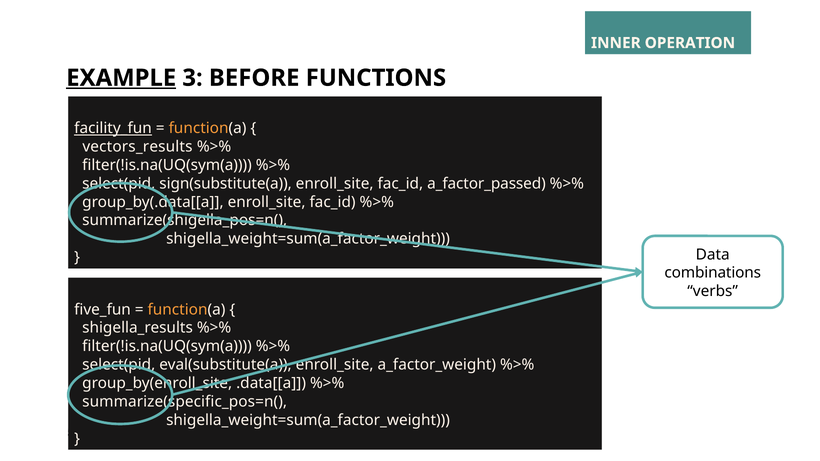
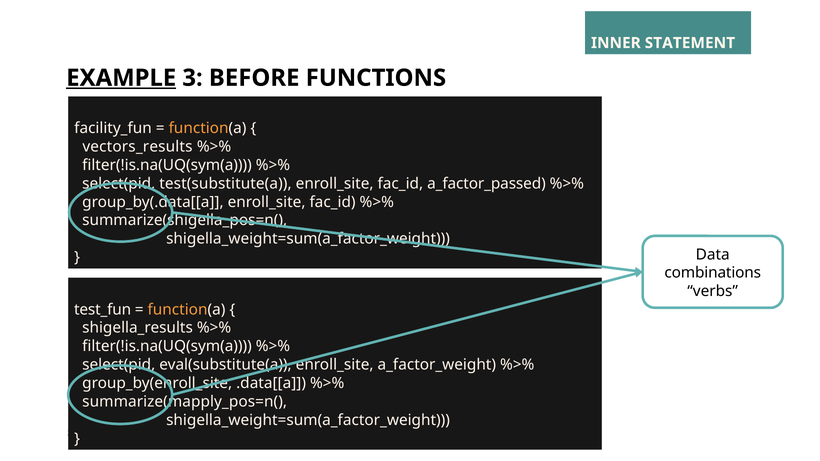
OPERATION: OPERATION -> STATEMENT
facility_fun underline: present -> none
sign(substitute(a: sign(substitute(a -> test(substitute(a
five_fun: five_fun -> test_fun
summarize(specific_pos=n(: summarize(specific_pos=n( -> summarize(mapply_pos=n(
